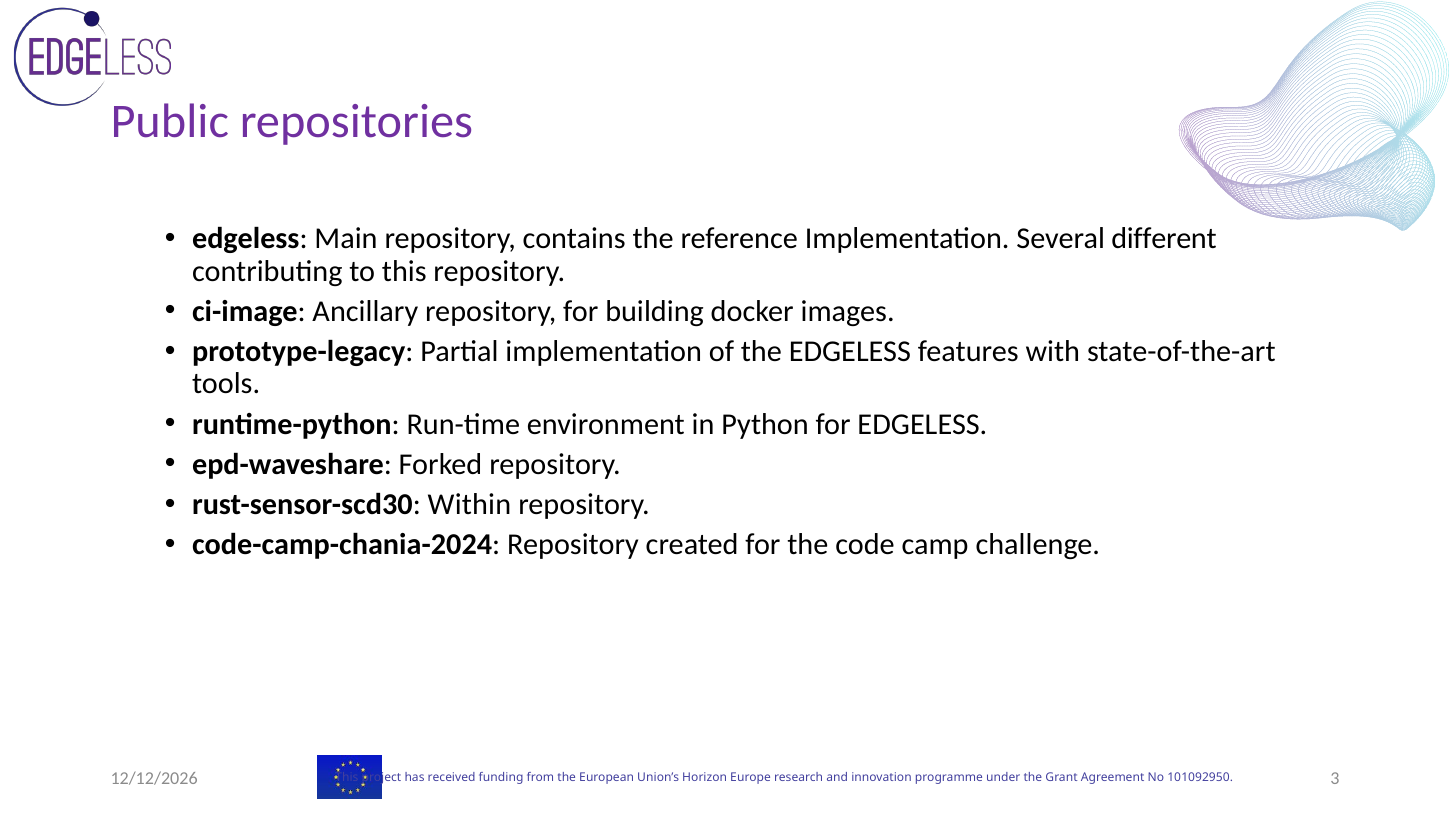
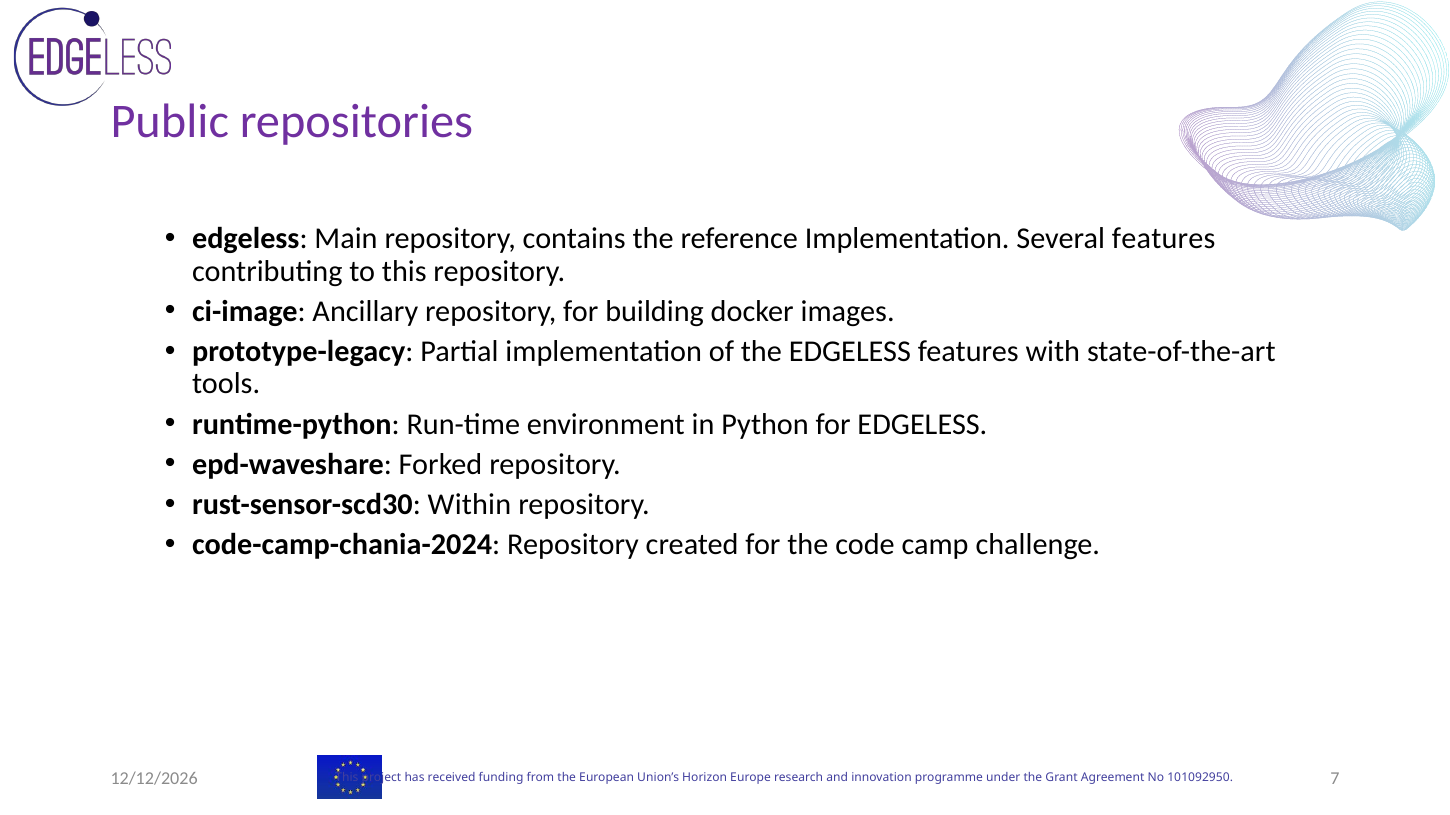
Several different: different -> features
3: 3 -> 7
